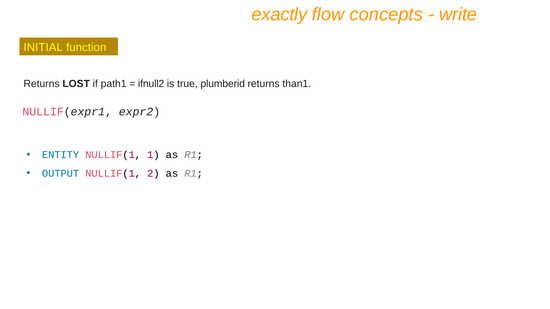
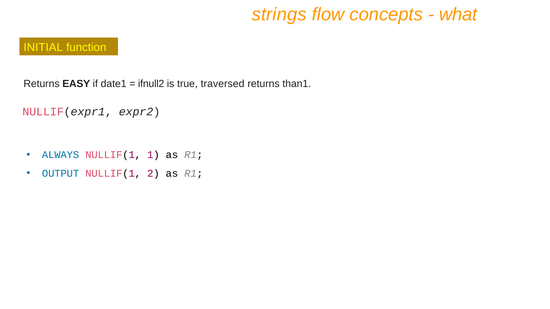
exactly: exactly -> strings
write: write -> what
LOST: LOST -> EASY
path1: path1 -> date1
plumberid: plumberid -> traversed
ENTITY: ENTITY -> ALWAYS
